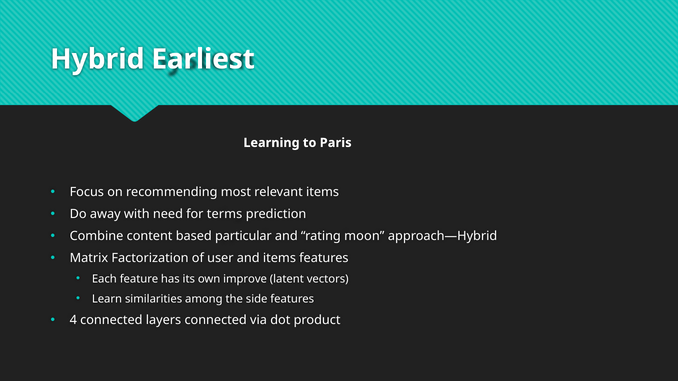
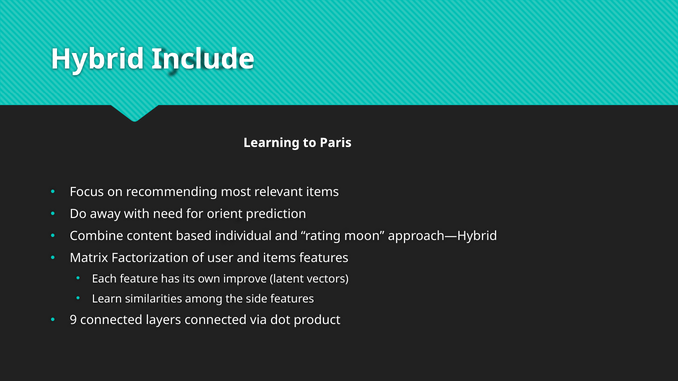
Earliest: Earliest -> Include
terms: terms -> orient
particular: particular -> individual
4: 4 -> 9
